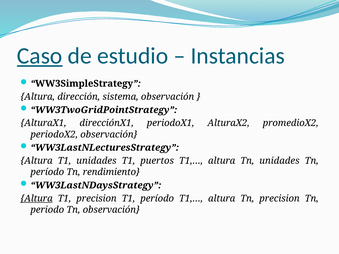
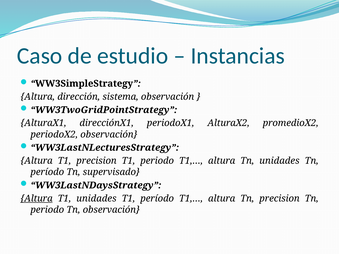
Caso underline: present -> none
T1 unidades: unidades -> precision
T1 puertos: puertos -> periodo
rendimiento: rendimiento -> supervisado
T1 precision: precision -> unidades
